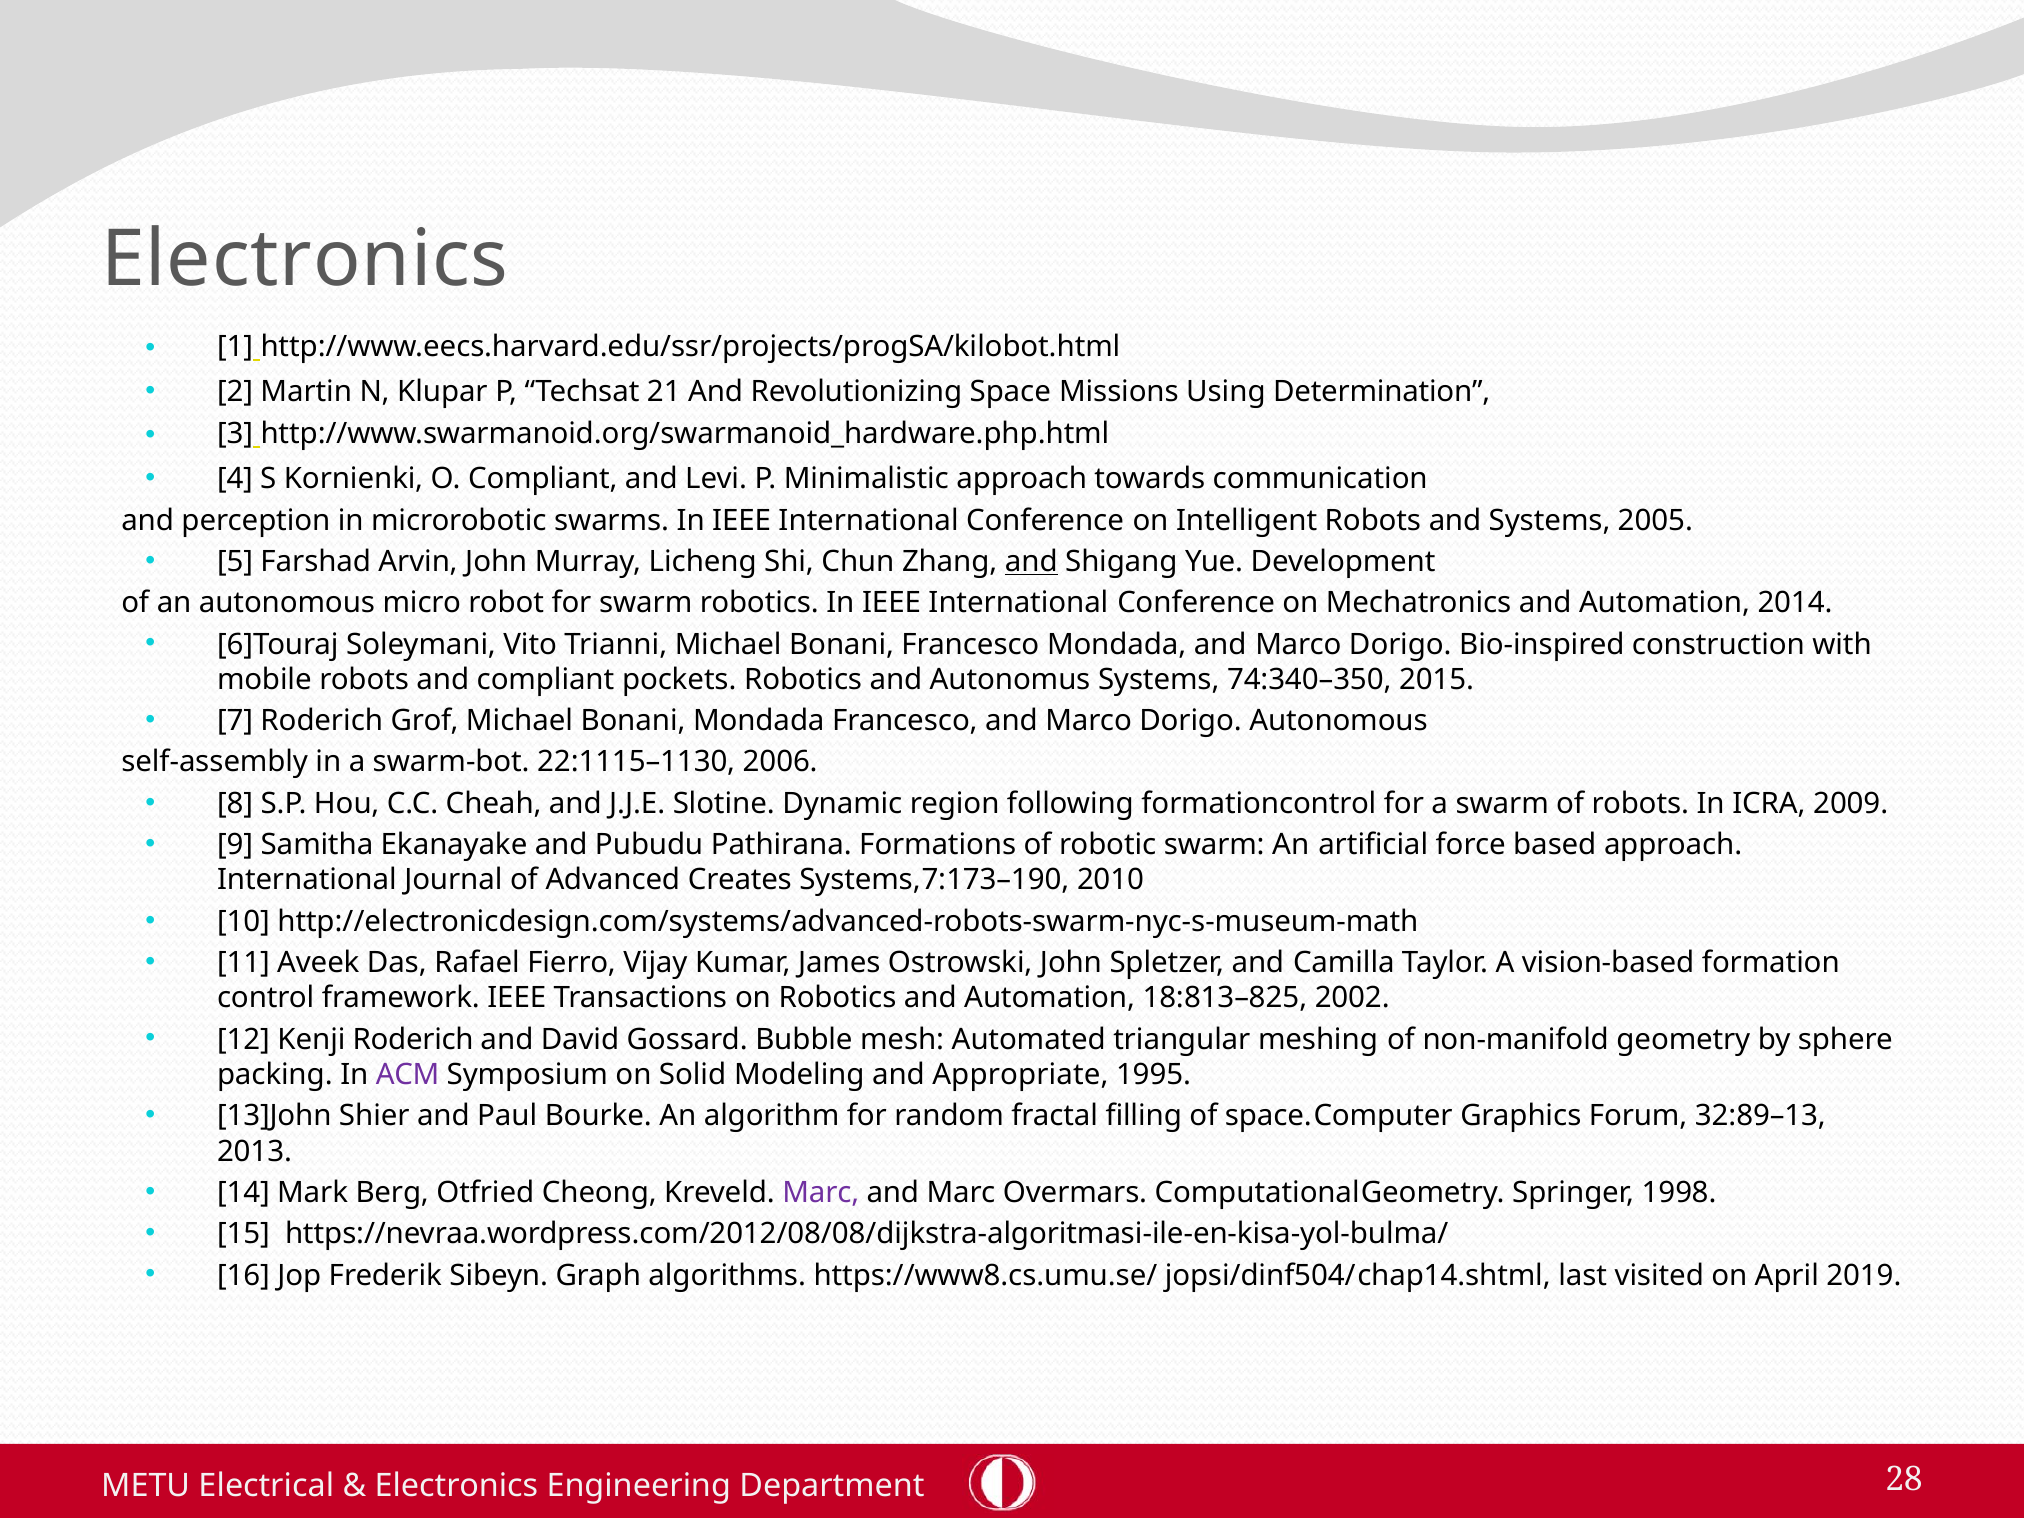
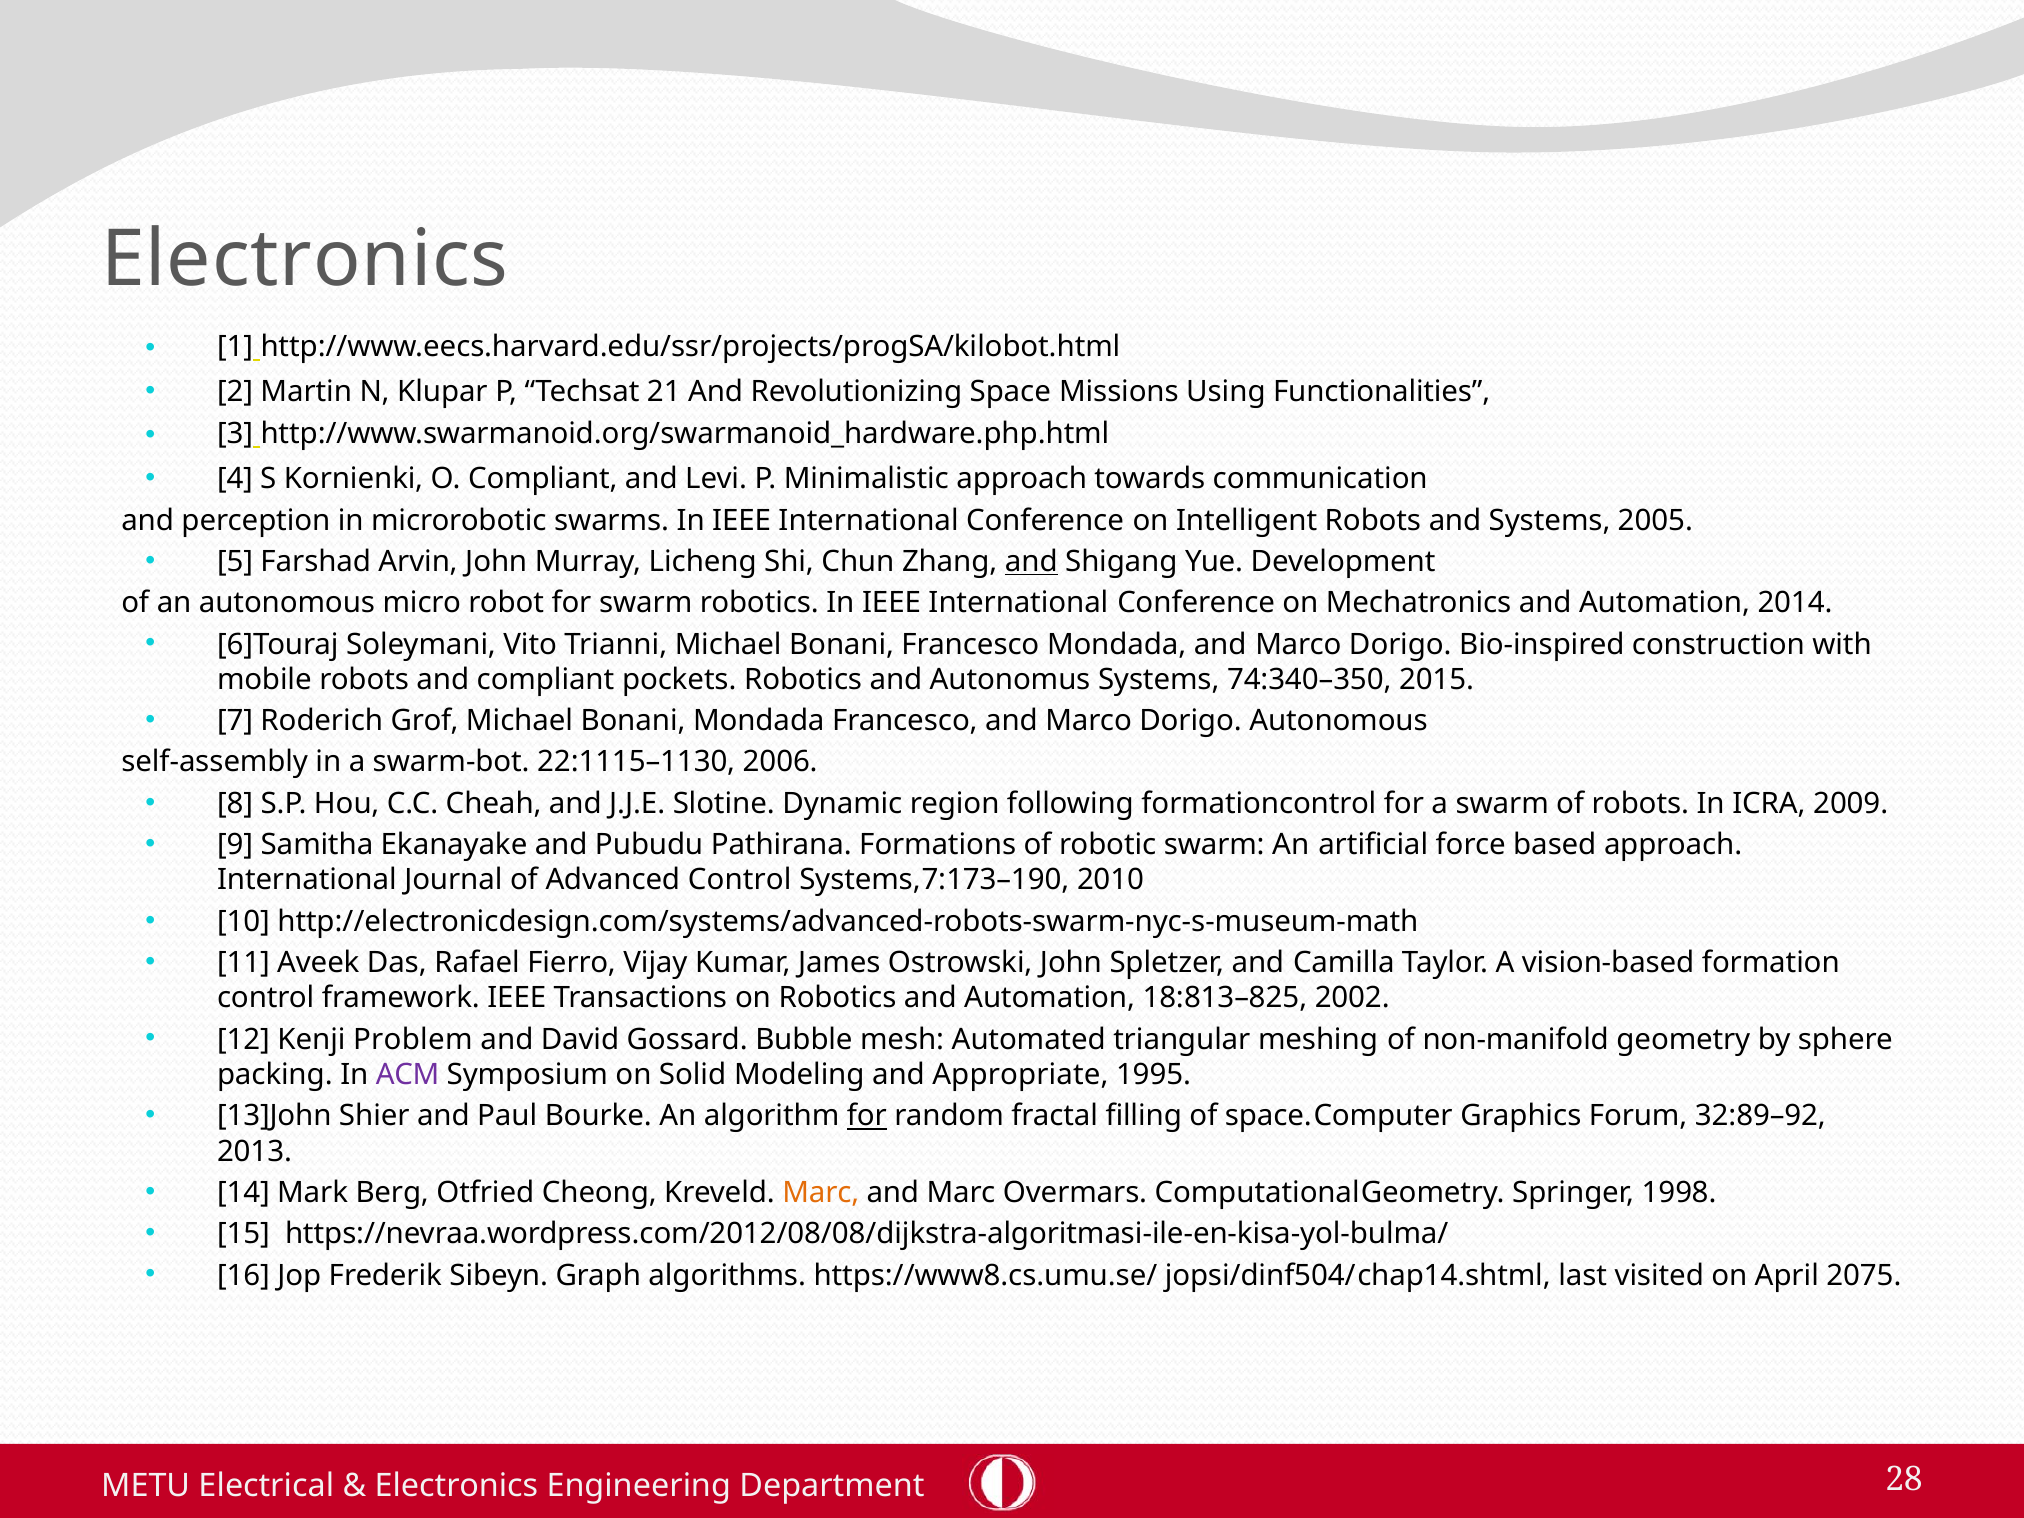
Determination: Determination -> Functionalities
Advanced Creates: Creates -> Control
Kenji Roderich: Roderich -> Problem
for at (867, 1116) underline: none -> present
32:89–13: 32:89–13 -> 32:89–92
Marc at (821, 1193) colour: purple -> orange
2019: 2019 -> 2075
